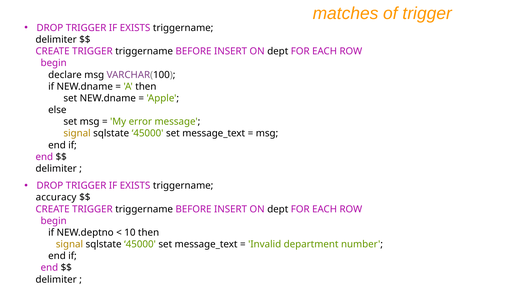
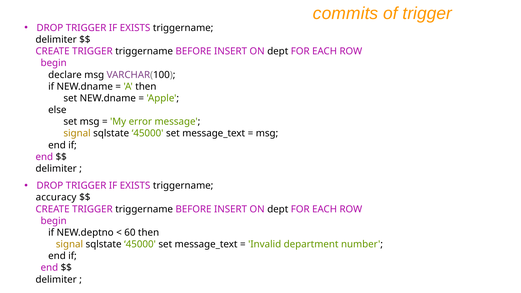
matches: matches -> commits
10: 10 -> 60
